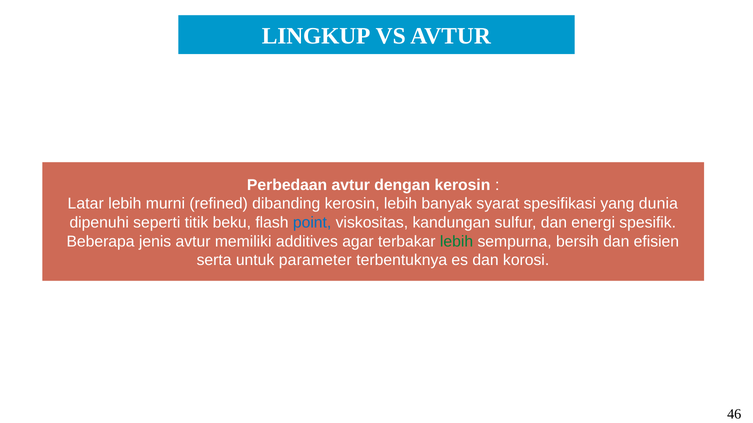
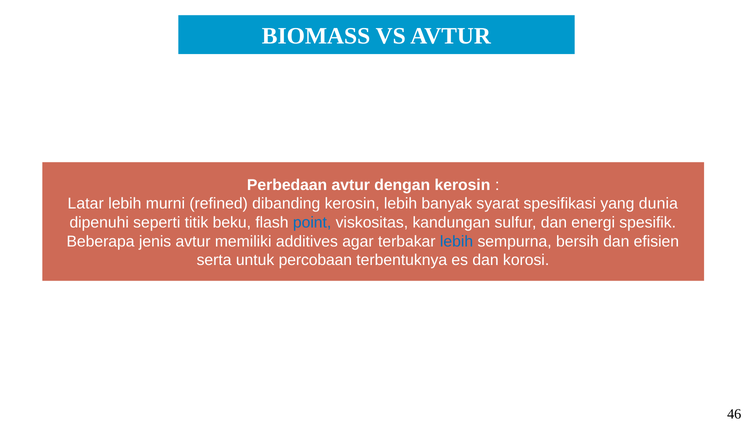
LINGKUP: LINGKUP -> BIOMASS
lebih at (457, 242) colour: green -> blue
parameter: parameter -> percobaan
